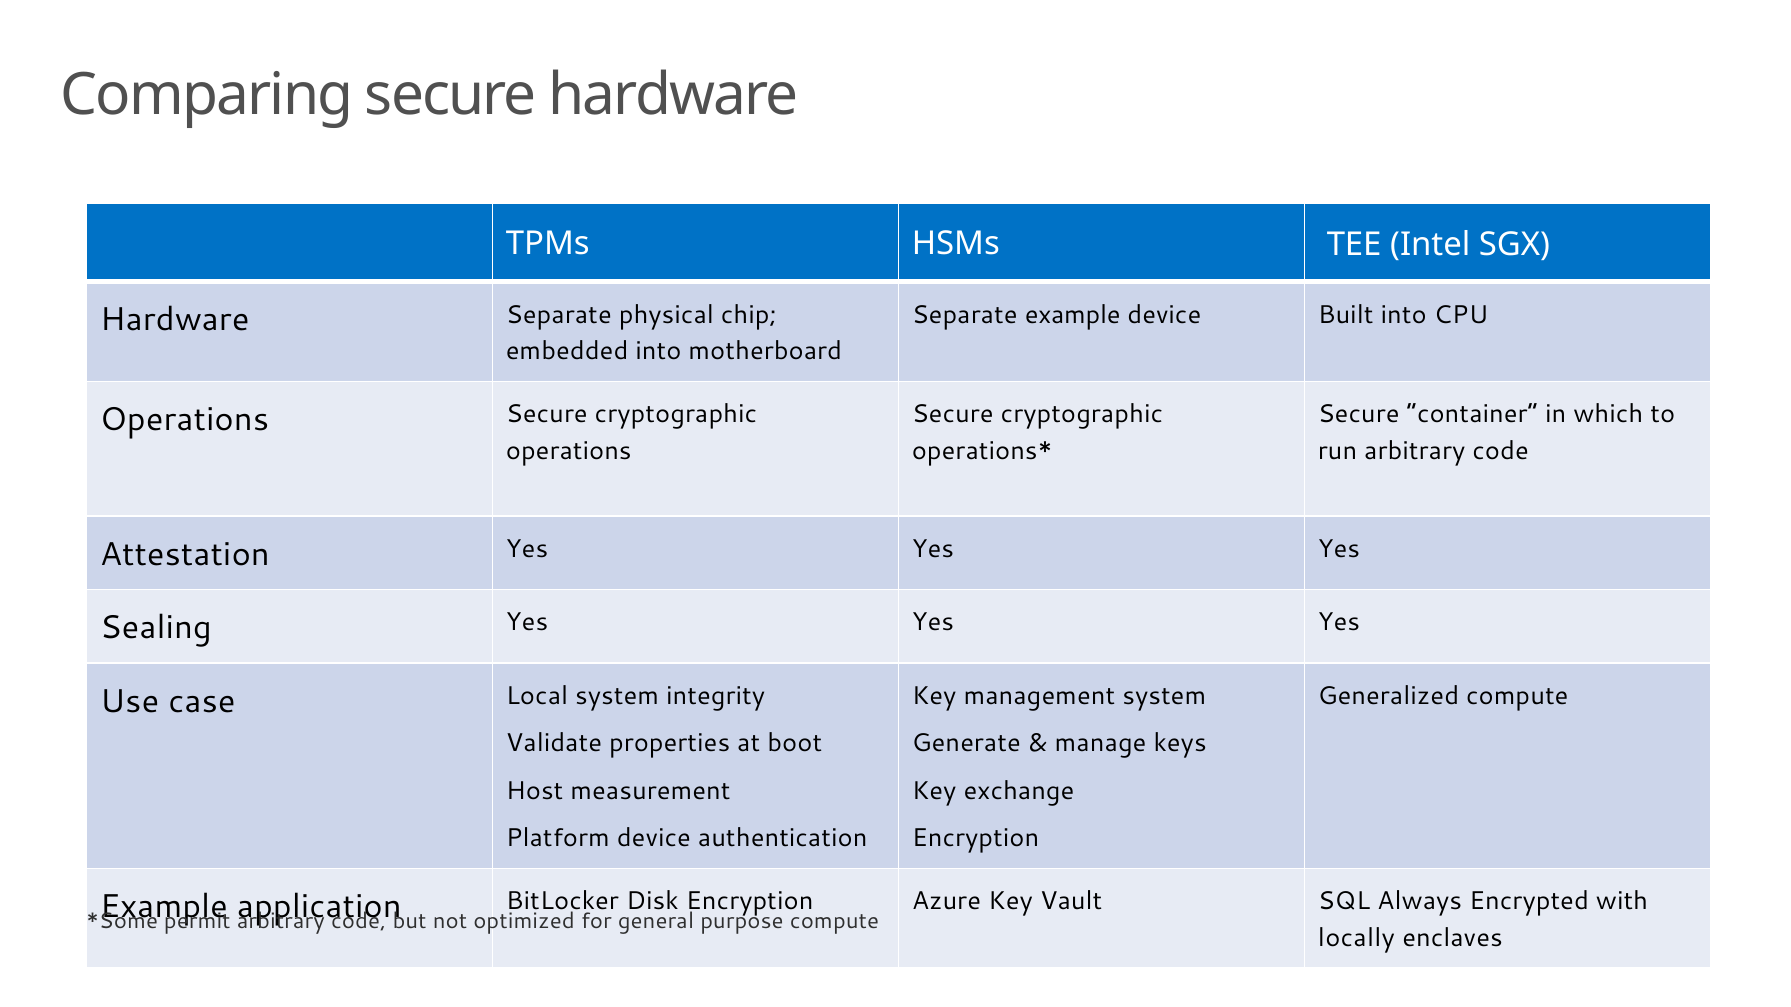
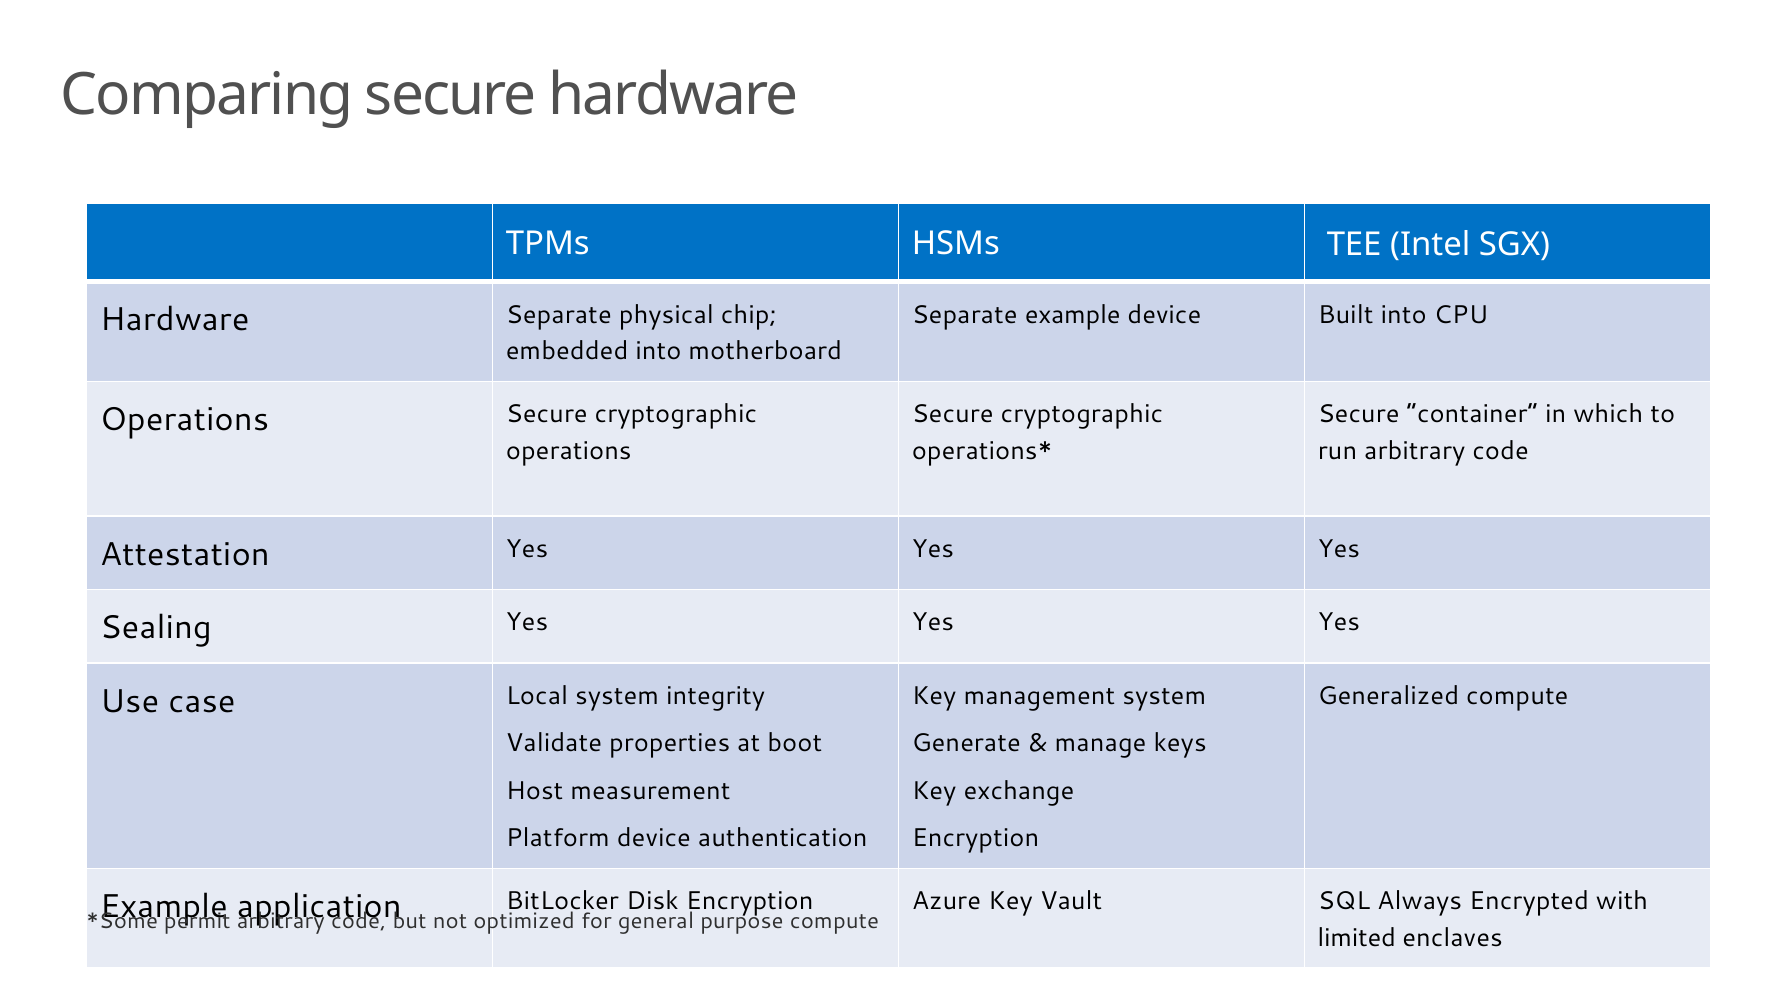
locally: locally -> limited
